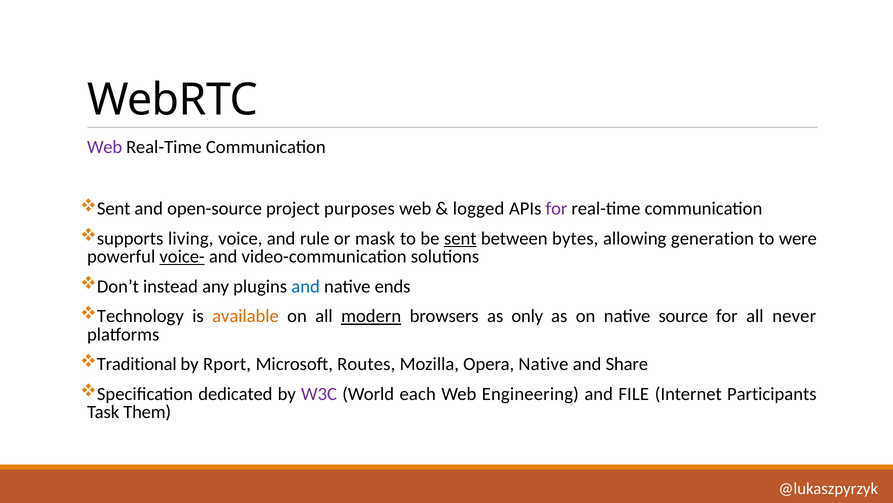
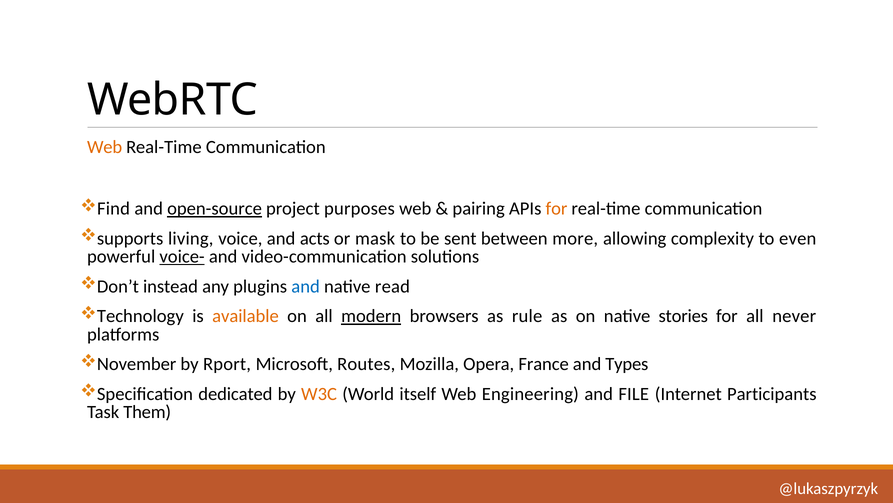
Web at (105, 147) colour: purple -> orange
Sent at (114, 208): Sent -> Find
open-source underline: none -> present
logged: logged -> pairing
for at (557, 208) colour: purple -> orange
rule: rule -> acts
sent at (460, 238) underline: present -> none
bytes: bytes -> more
generation: generation -> complexity
were: were -> even
ends: ends -> read
only: only -> rule
source: source -> stories
Traditional: Traditional -> November
Opera Native: Native -> France
Share: Share -> Types
W3C colour: purple -> orange
each: each -> itself
